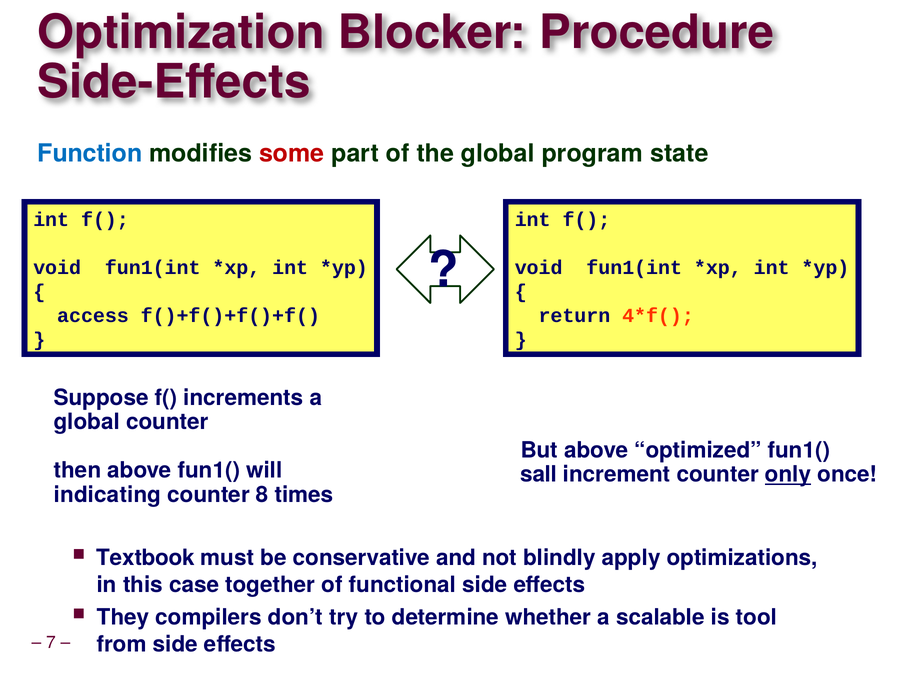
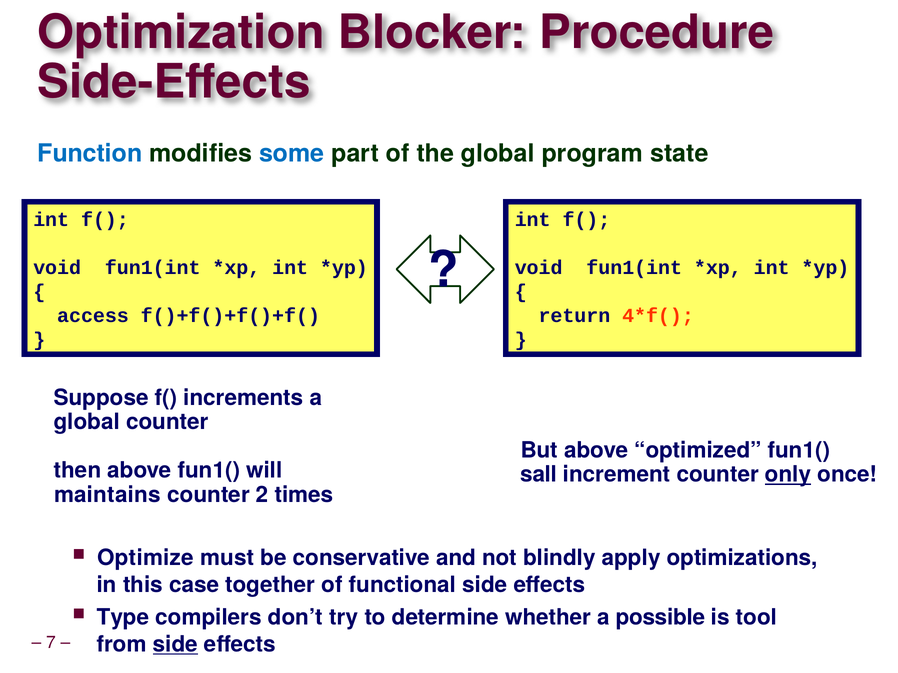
some colour: red -> blue
indicating: indicating -> maintains
8: 8 -> 2
Textbook: Textbook -> Optimize
They: They -> Type
scalable: scalable -> possible
side at (175, 645) underline: none -> present
